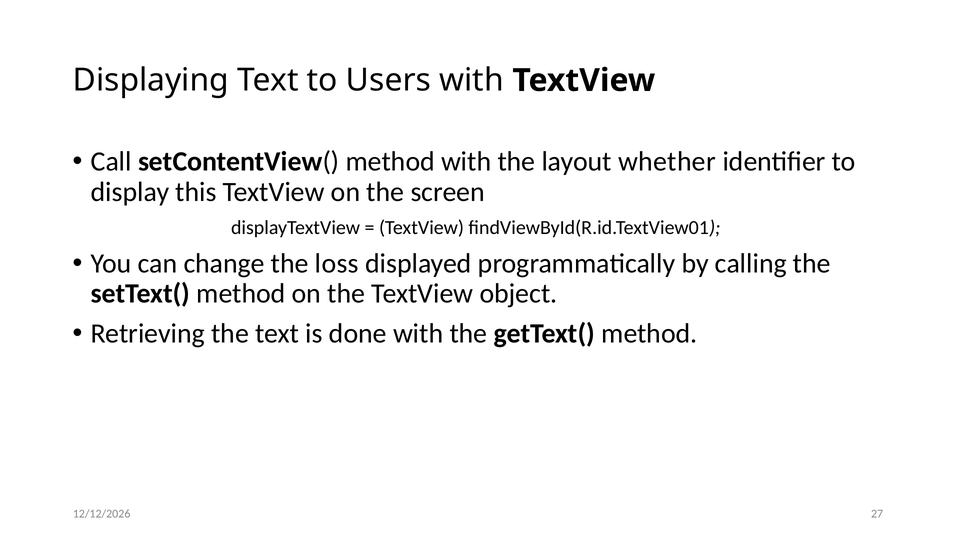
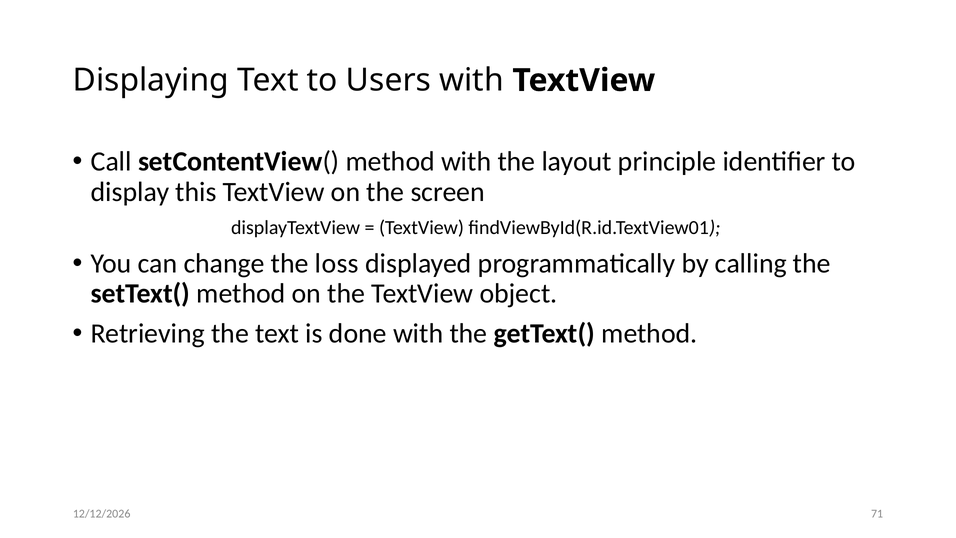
whether: whether -> principle
27: 27 -> 71
